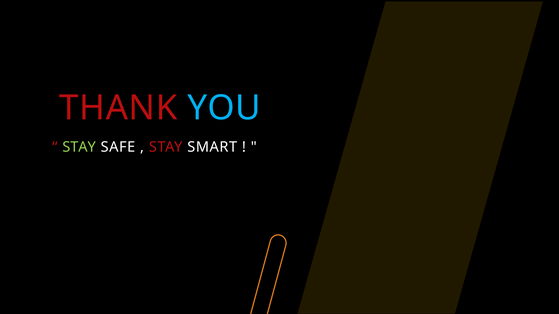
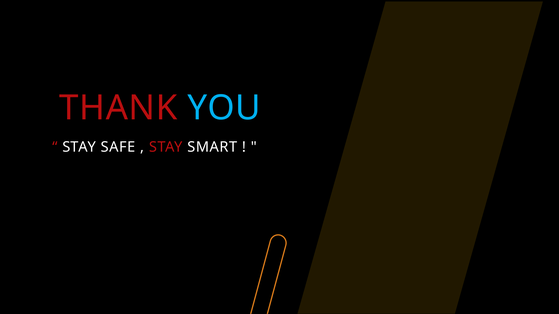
STAY at (79, 147) colour: light green -> white
